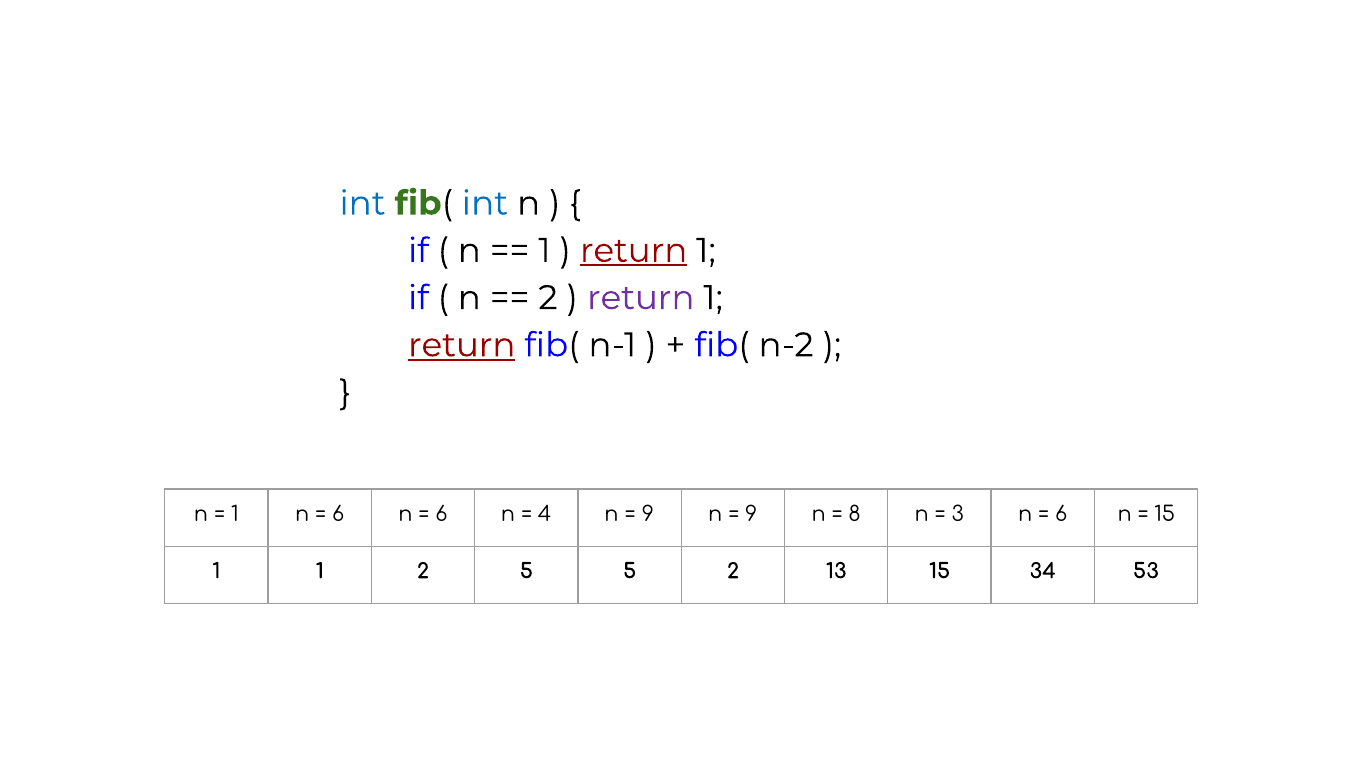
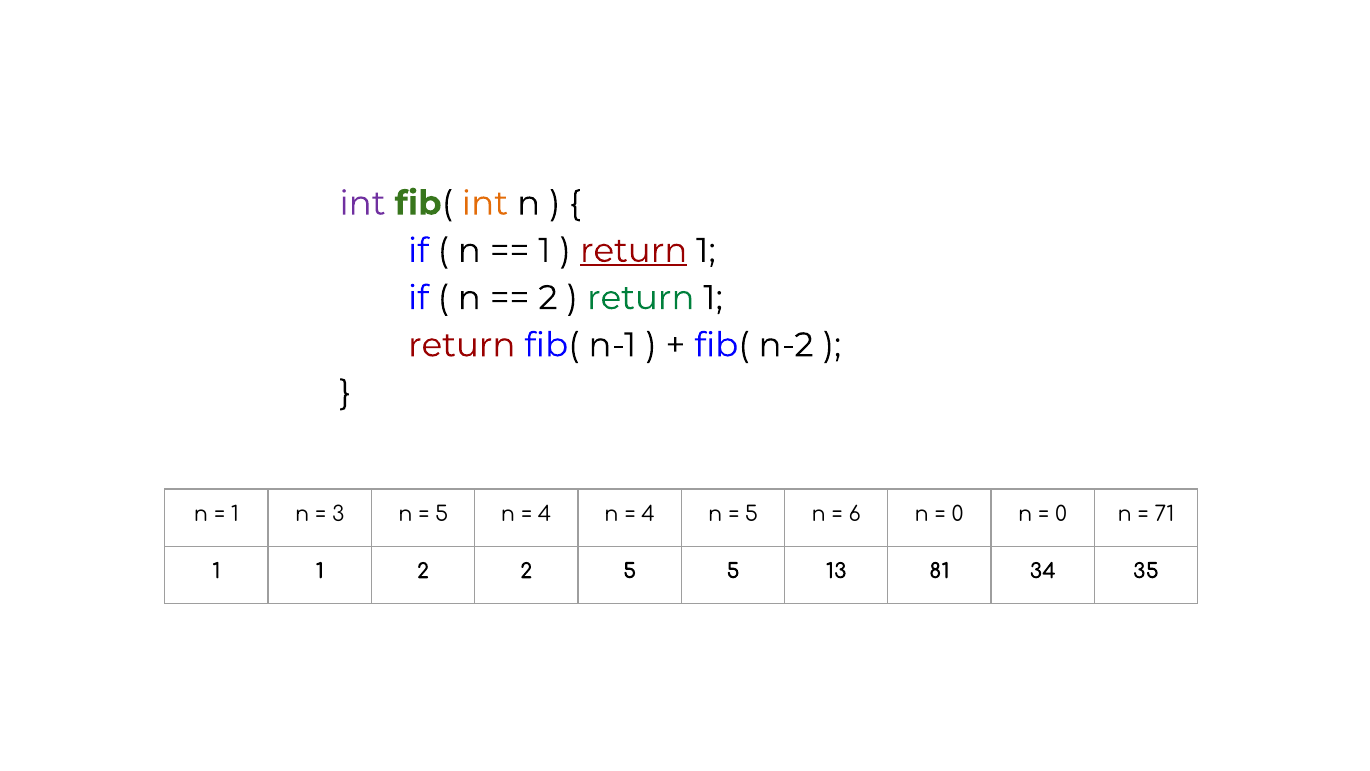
int at (363, 203) colour: blue -> purple
int at (485, 203) colour: blue -> orange
return at (641, 298) colour: purple -> green
return at (462, 345) underline: present -> none
6 at (338, 514): 6 -> 3
6 at (441, 514): 6 -> 5
9 at (648, 514): 9 -> 4
9 at (751, 514): 9 -> 5
8: 8 -> 6
3 at (958, 514): 3 -> 0
6 at (1061, 514): 6 -> 0
15 at (1165, 514): 15 -> 71
2 5: 5 -> 2
5 2: 2 -> 5
13 15: 15 -> 81
53: 53 -> 35
